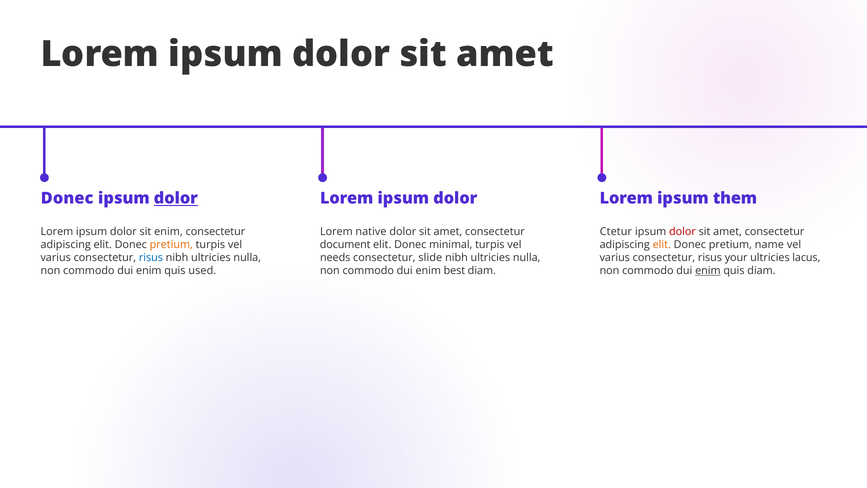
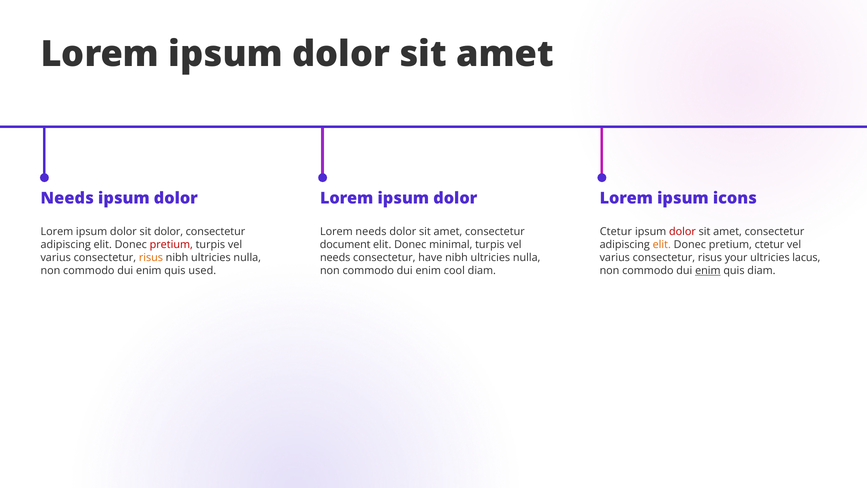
Donec at (67, 198): Donec -> Needs
dolor at (176, 198) underline: present -> none
them: them -> icons
sit enim: enim -> dolor
Lorem native: native -> needs
pretium at (171, 244) colour: orange -> red
pretium name: name -> ctetur
risus at (151, 257) colour: blue -> orange
slide: slide -> have
best: best -> cool
